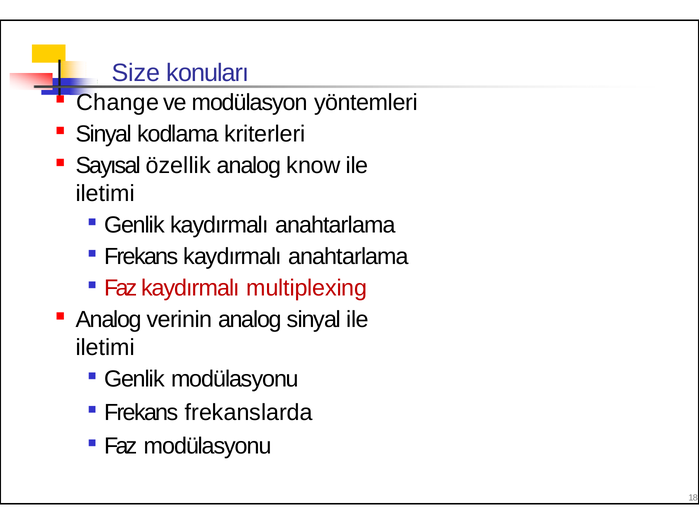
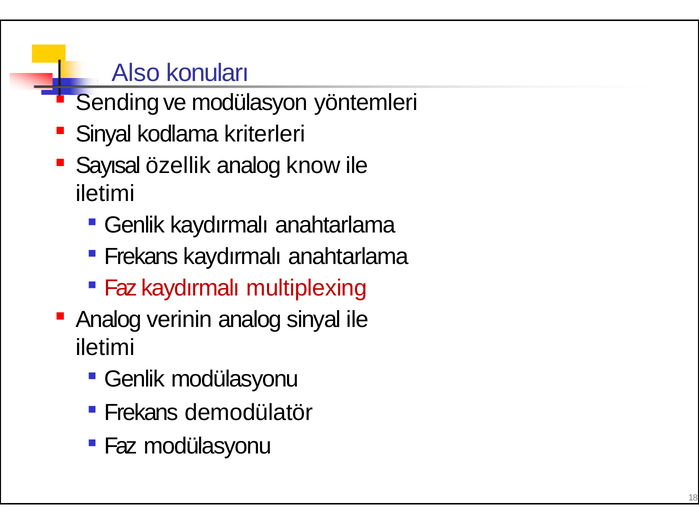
Size: Size -> Also
Change: Change -> Sending
frekanslarda: frekanslarda -> demodülatör
